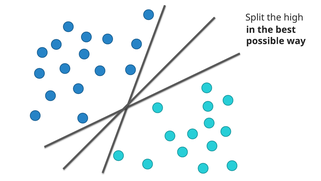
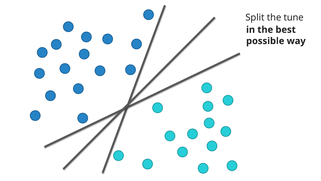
high: high -> tune
